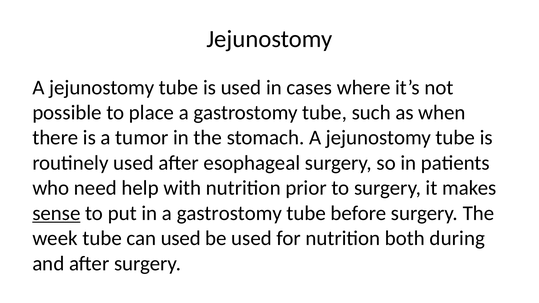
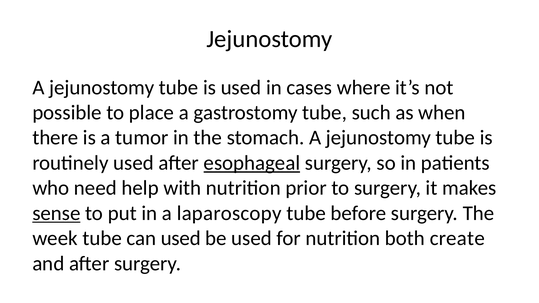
esophageal underline: none -> present
in a gastrostomy: gastrostomy -> laparoscopy
during: during -> create
